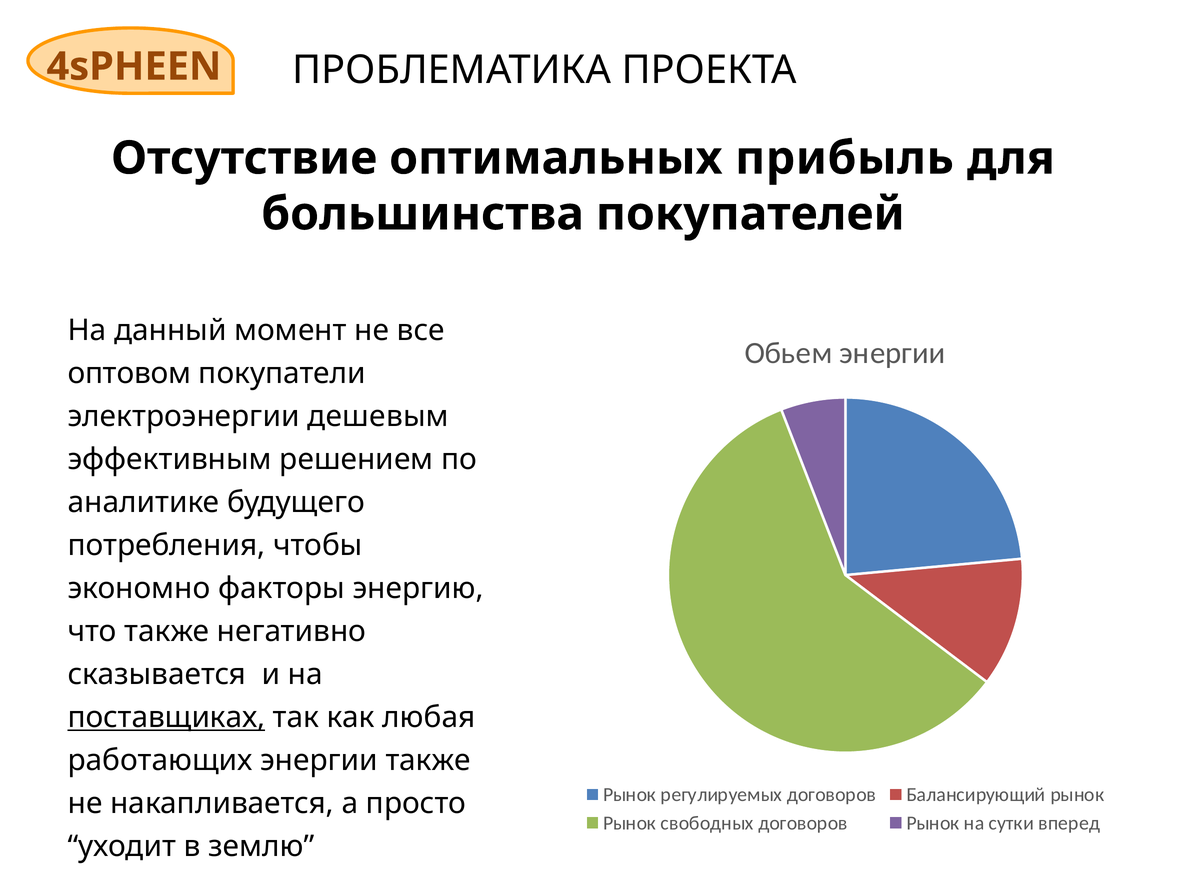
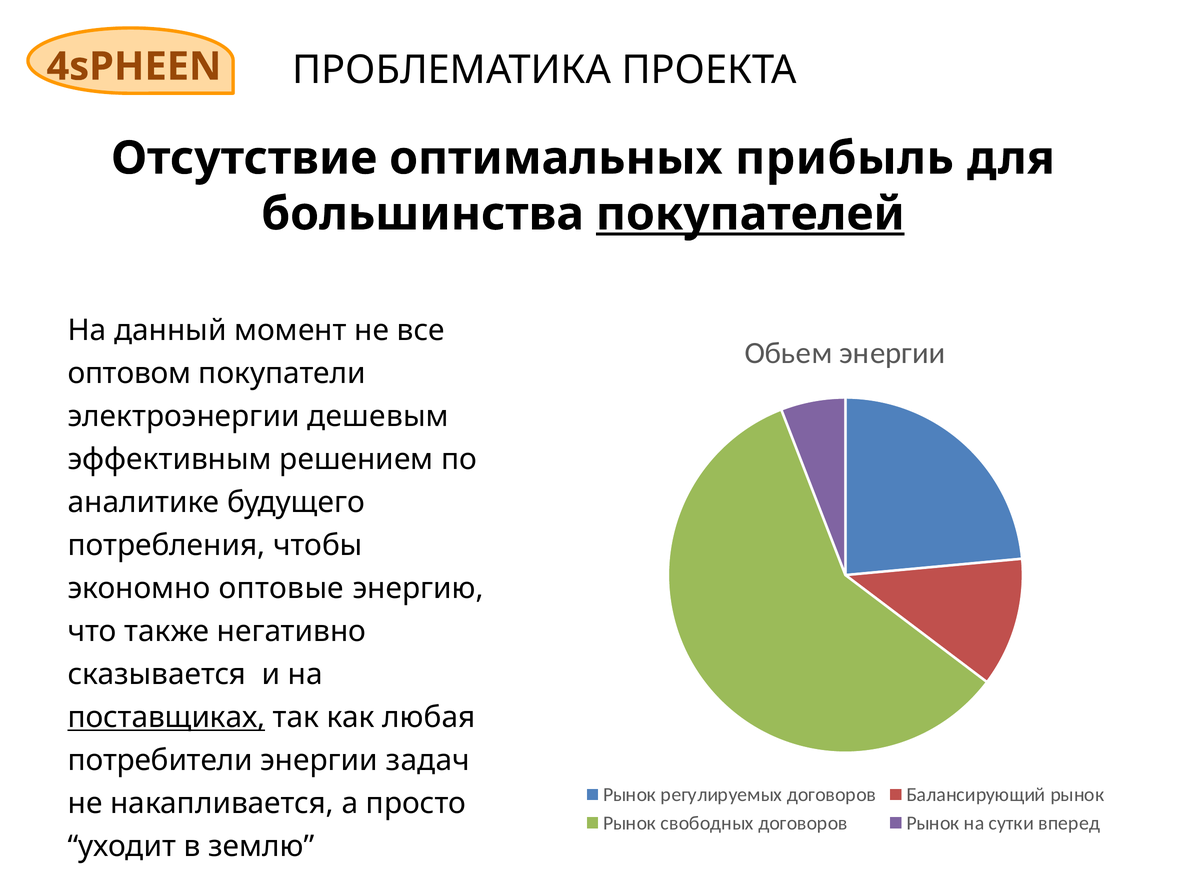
покупателей underline: none -> present
факторы: факторы -> оптовые
работающих: работающих -> потребители
энергии также: также -> задач
